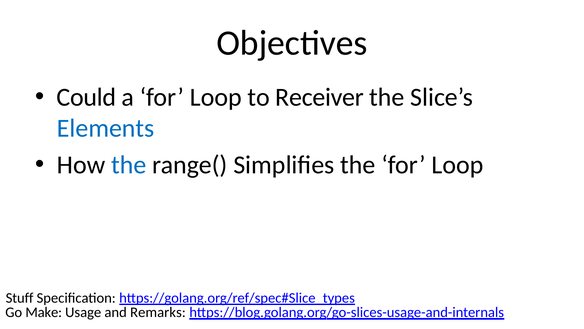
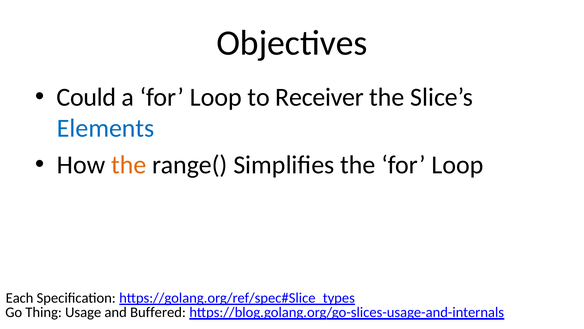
the at (129, 165) colour: blue -> orange
Stuff: Stuff -> Each
Make: Make -> Thing
Remarks: Remarks -> Buffered
